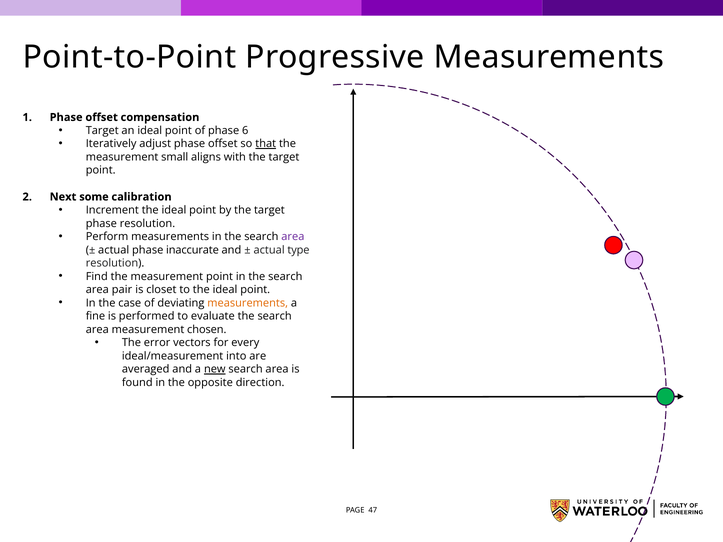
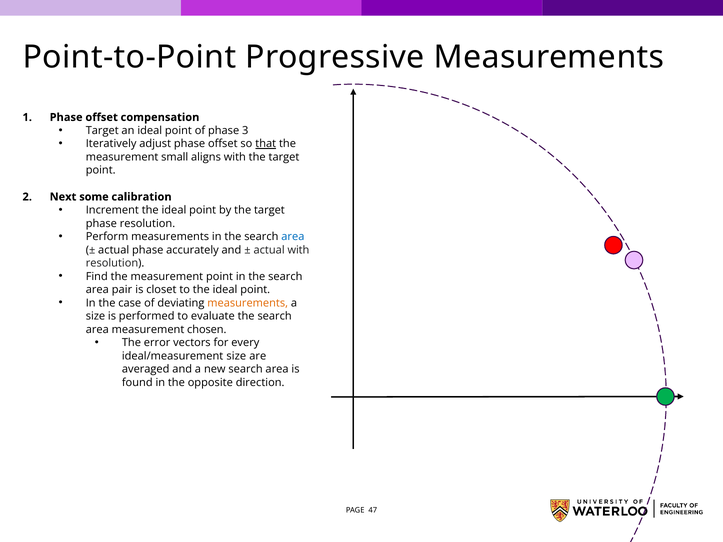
6: 6 -> 3
area at (293, 237) colour: purple -> blue
inaccurate: inaccurate -> accurately
actual type: type -> with
fine at (95, 316): fine -> size
ideal/measurement into: into -> size
new underline: present -> none
